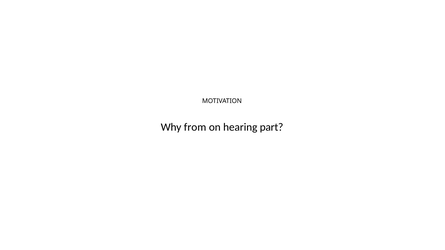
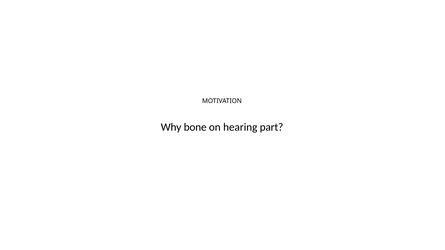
from: from -> bone
